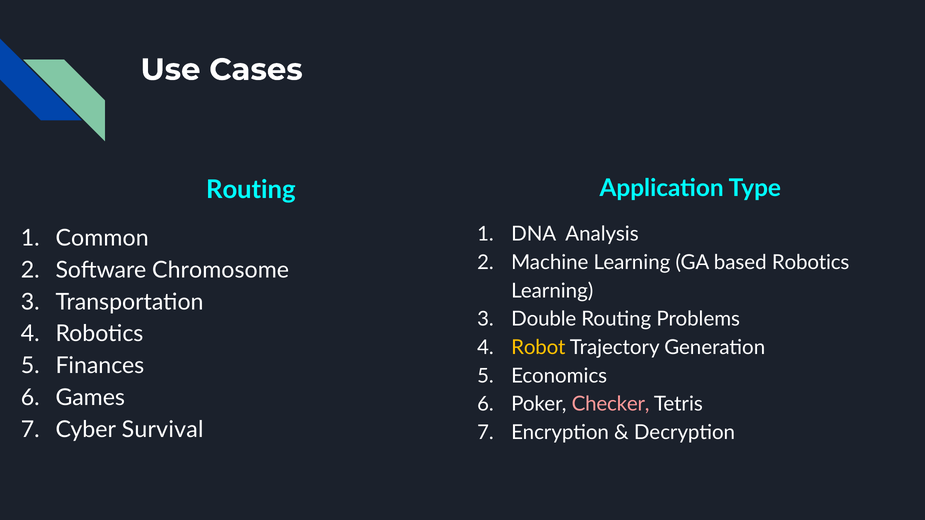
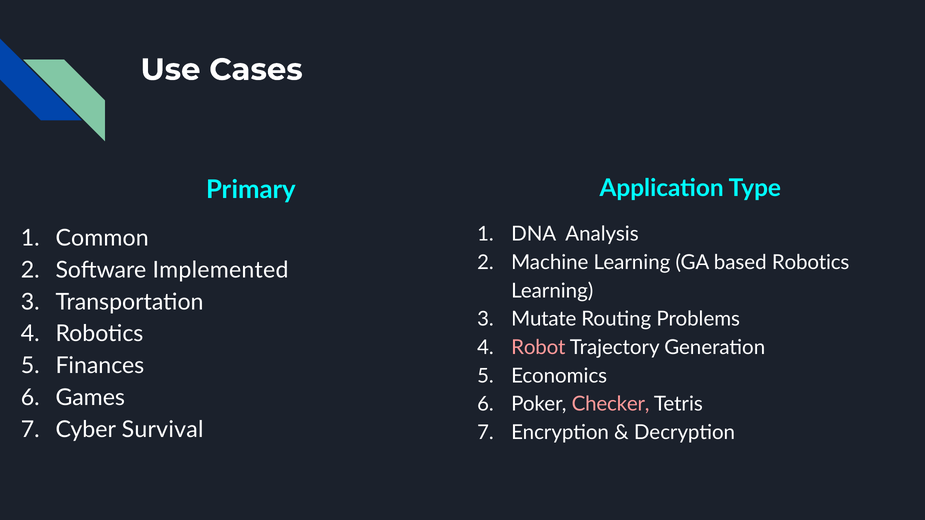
Routing at (251, 190): Routing -> Primary
Chromosome: Chromosome -> Implemented
Double: Double -> Mutate
Robot colour: yellow -> pink
